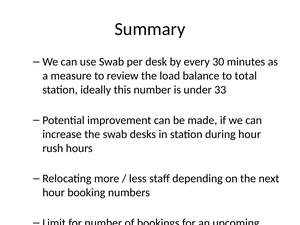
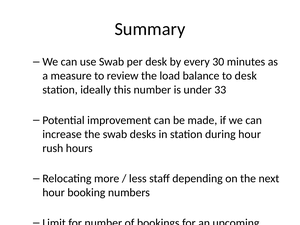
to total: total -> desk
